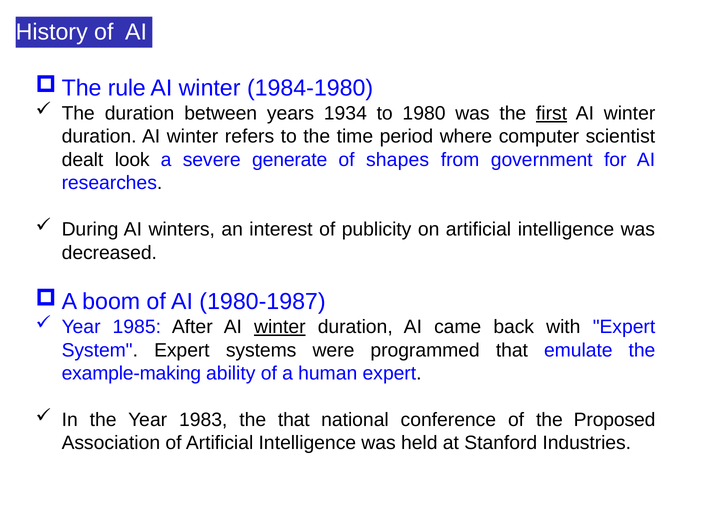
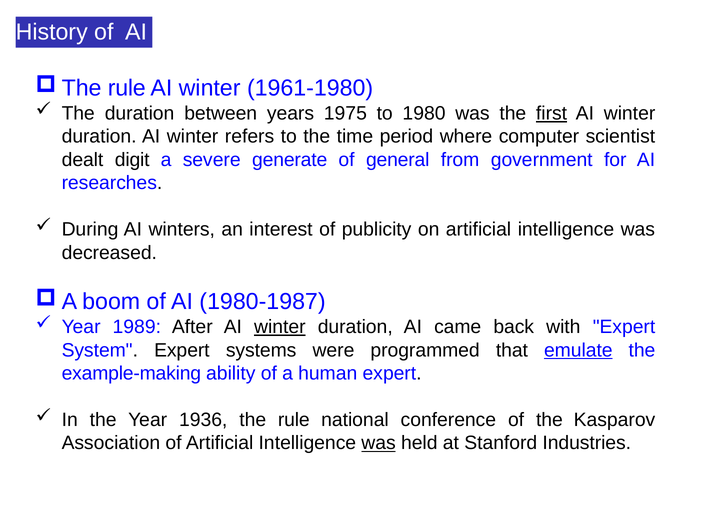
1984-1980: 1984-1980 -> 1961-1980
1934: 1934 -> 1975
look: look -> digit
shapes: shapes -> general
1985: 1985 -> 1989
emulate underline: none -> present
1983: 1983 -> 1936
the that: that -> rule
Proposed: Proposed -> Kasparov
was at (379, 444) underline: none -> present
